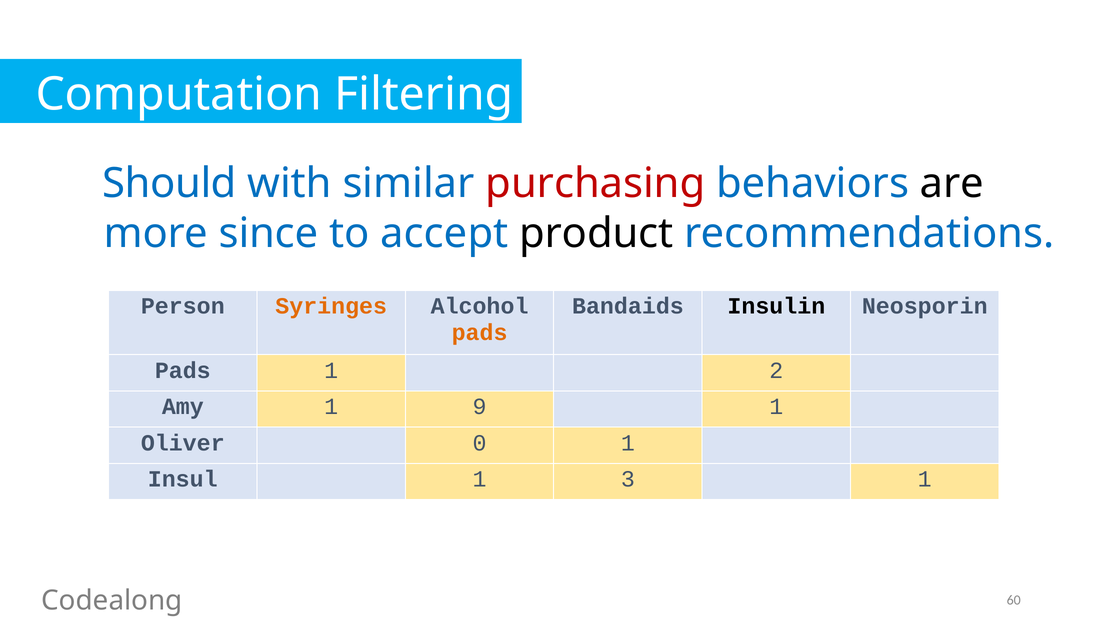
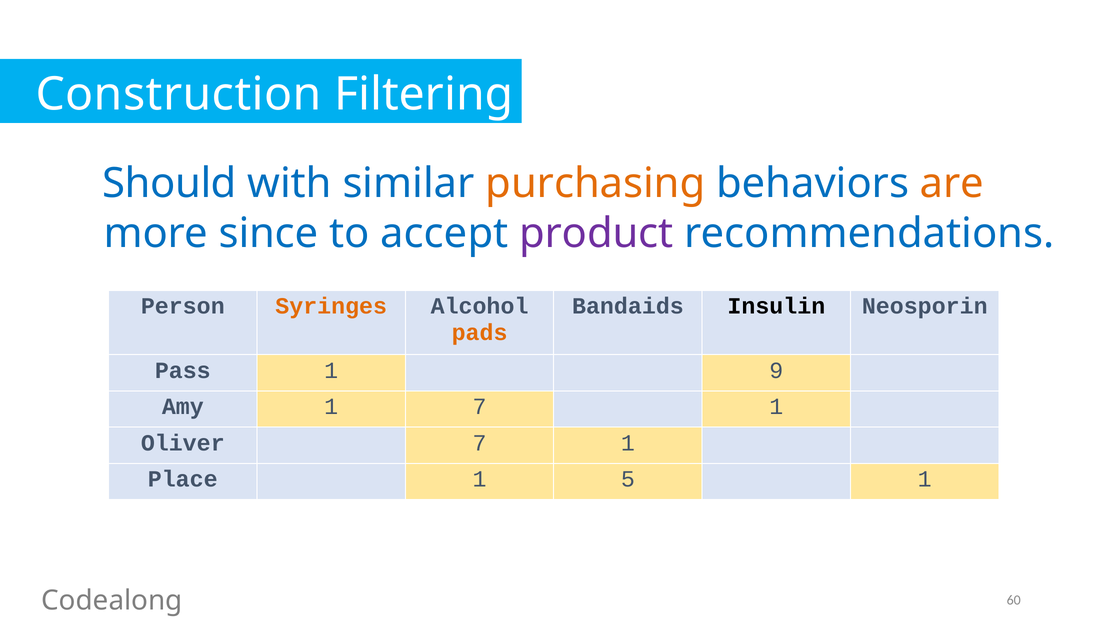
Computation: Computation -> Construction
purchasing colour: red -> orange
are colour: black -> orange
product colour: black -> purple
Pads at (183, 370): Pads -> Pass
2: 2 -> 9
1 9: 9 -> 7
Oliver 0: 0 -> 7
Insul: Insul -> Place
3: 3 -> 5
